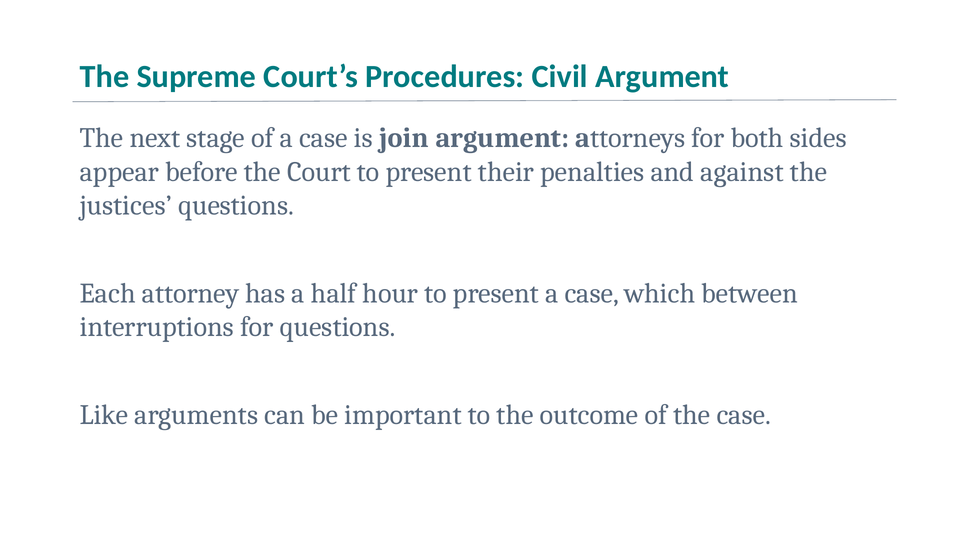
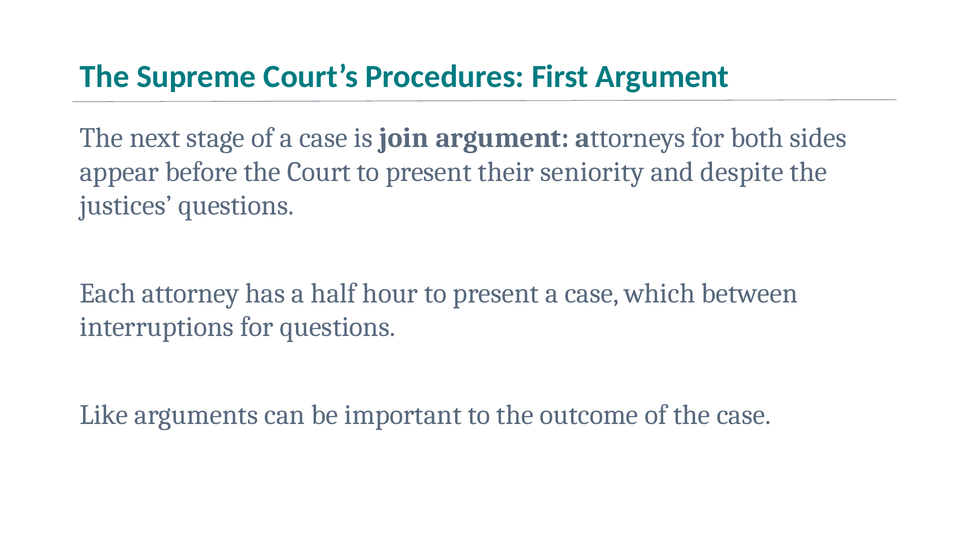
Civil: Civil -> First
penalties: penalties -> seniority
against: against -> despite
